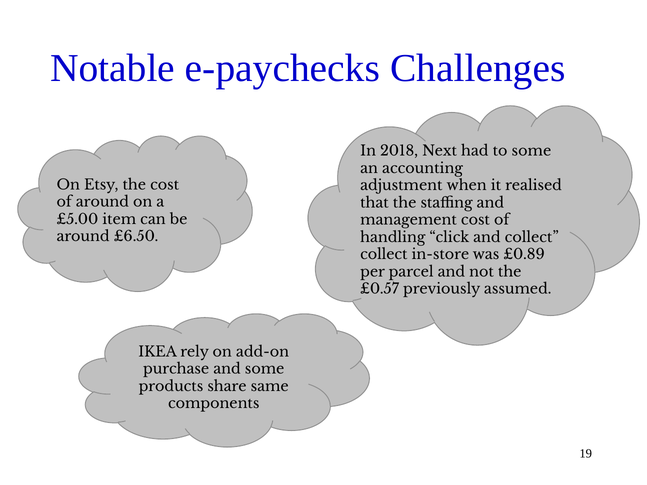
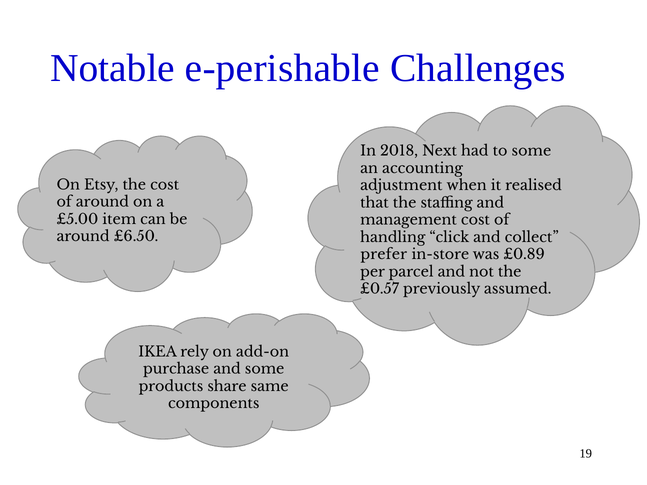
e-paychecks: e-paychecks -> e-perishable
collect at (384, 255): collect -> prefer
